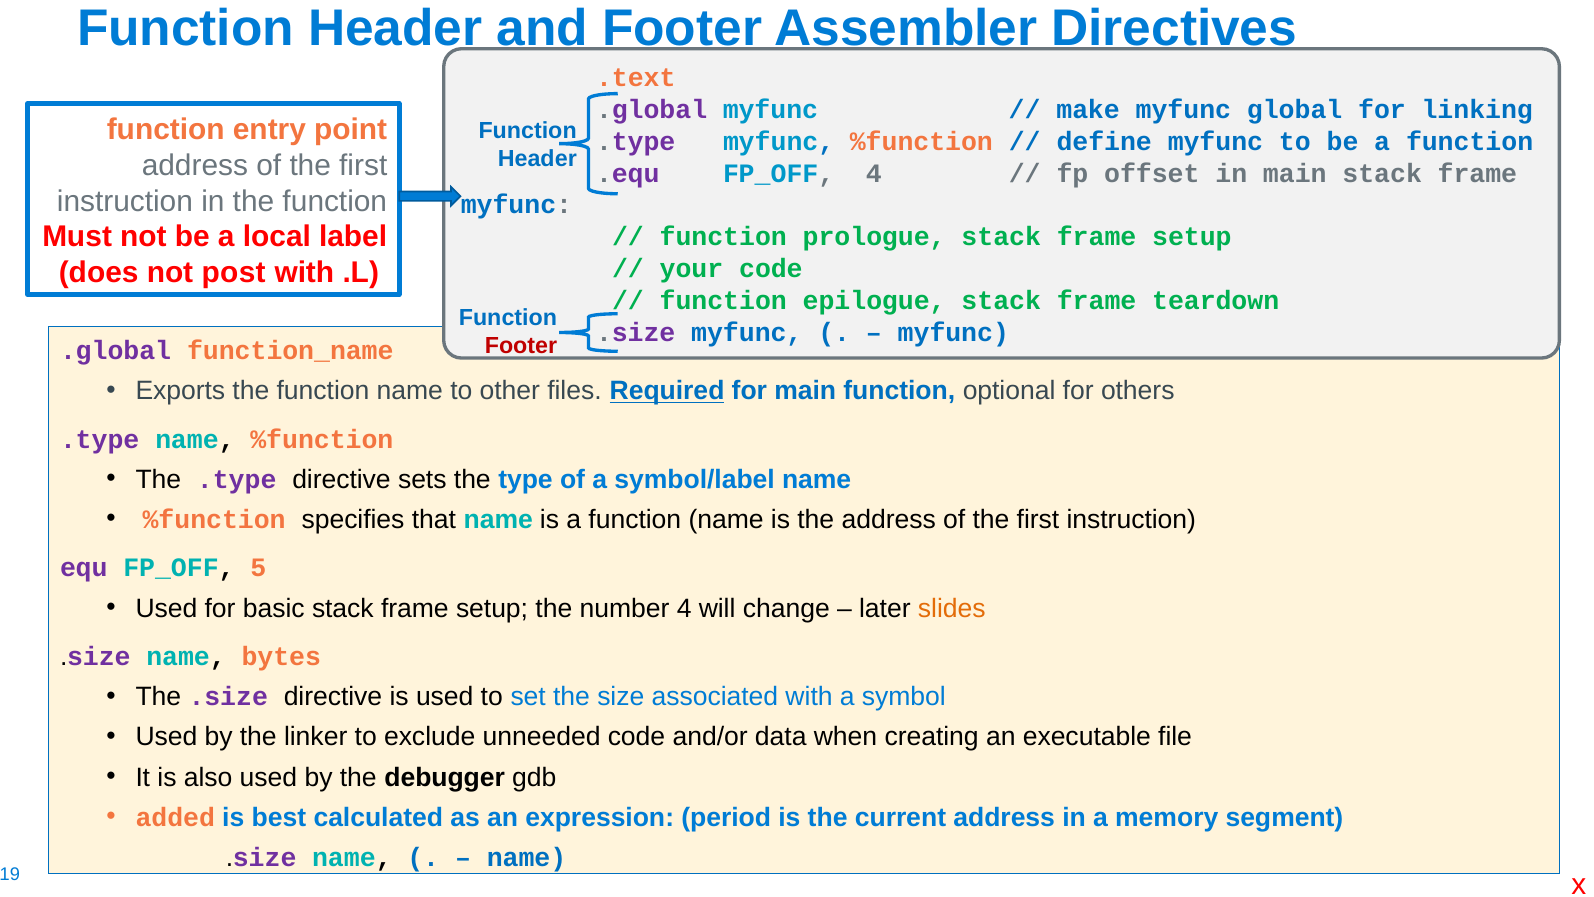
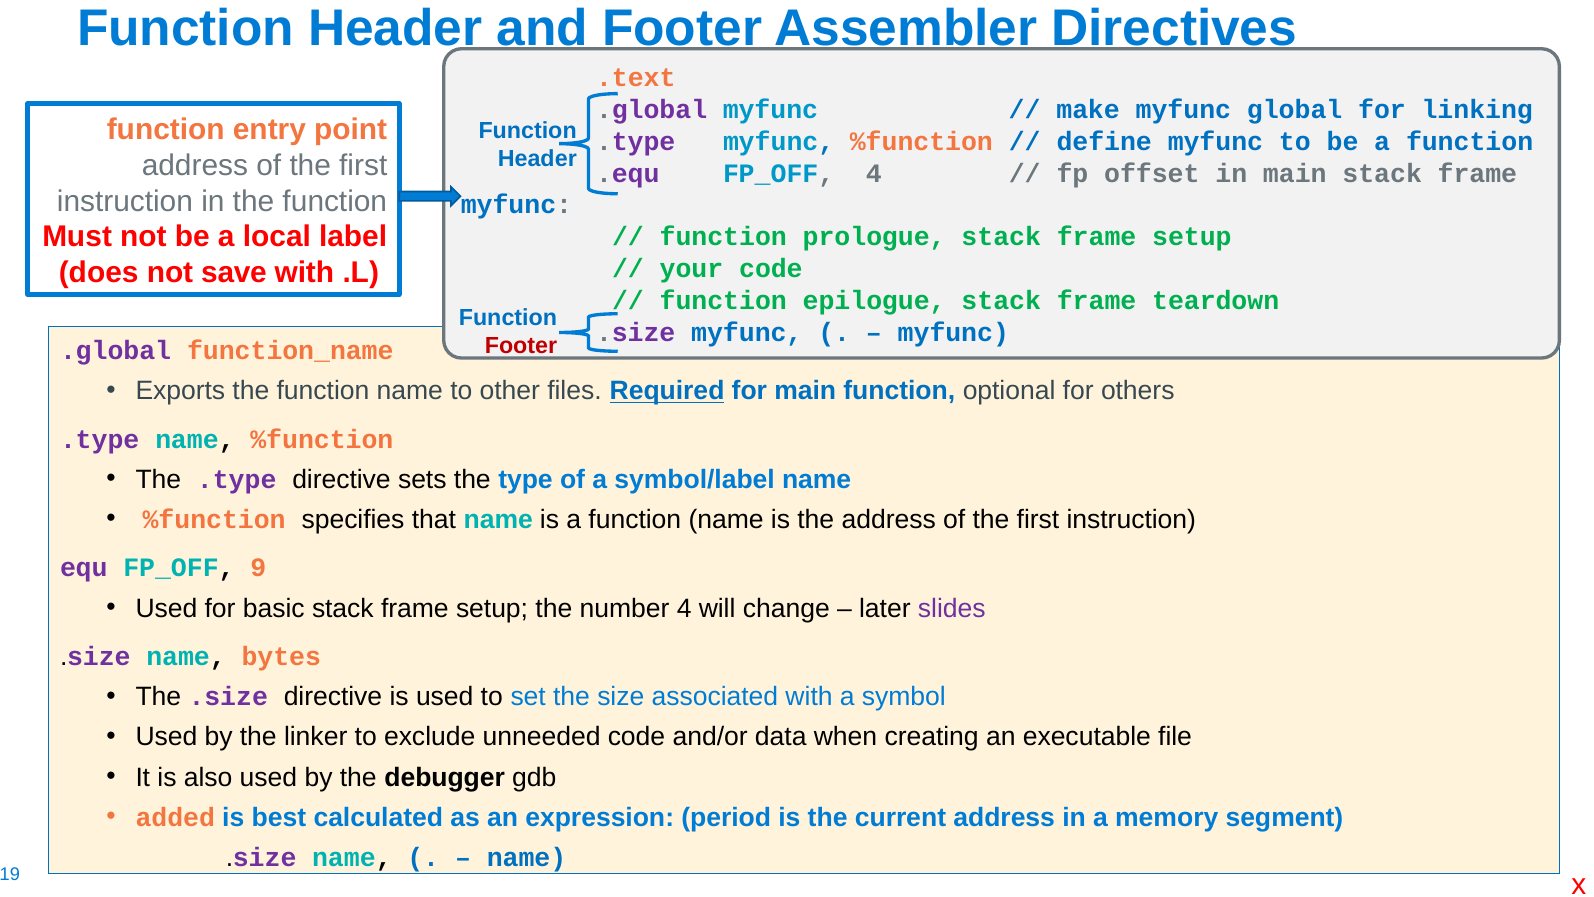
post: post -> save
5: 5 -> 9
slides colour: orange -> purple
